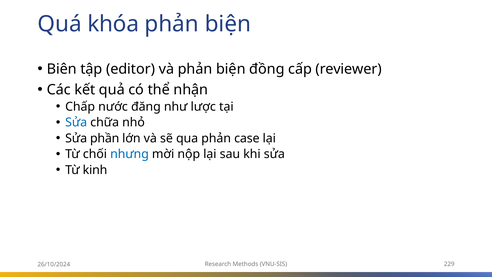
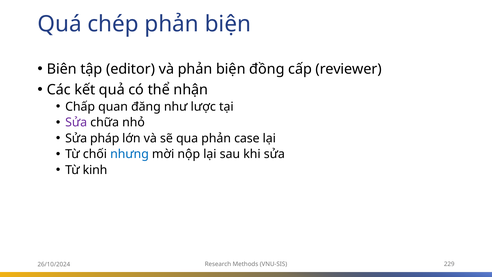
khóa: khóa -> chép
nước: nước -> quan
Sửa at (76, 122) colour: blue -> purple
phần: phần -> pháp
